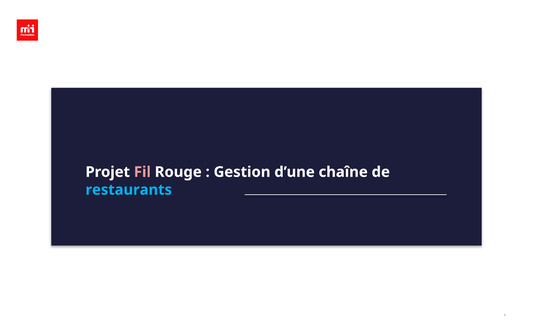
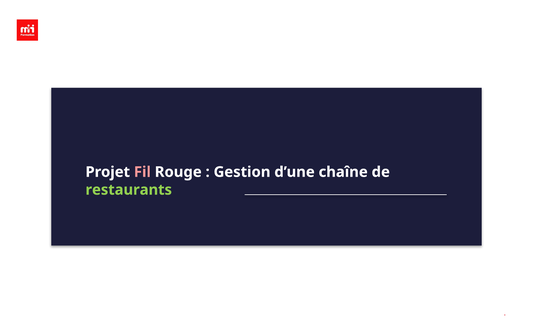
restaurants colour: light blue -> light green
